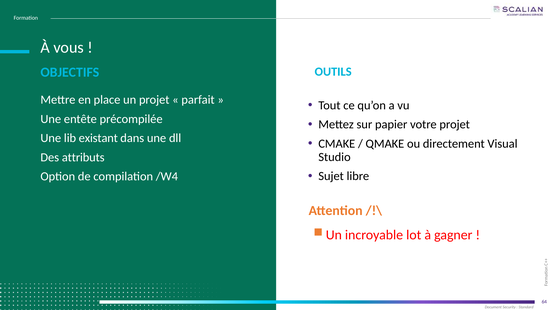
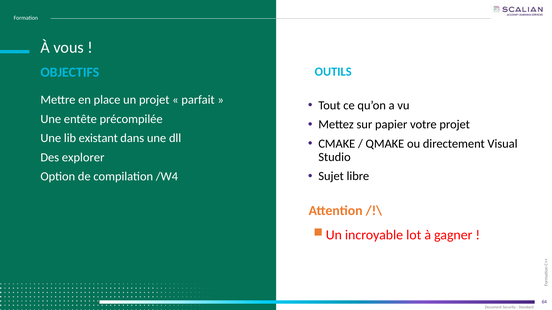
attributs: attributs -> explorer
